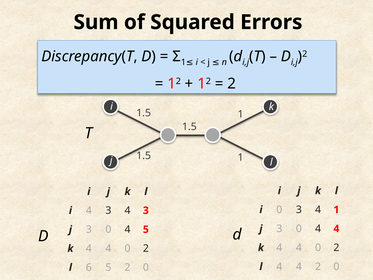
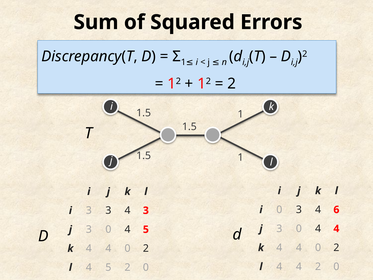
4 1: 1 -> 6
i 4: 4 -> 3
6 at (89, 267): 6 -> 4
